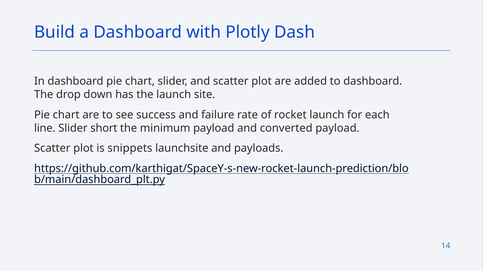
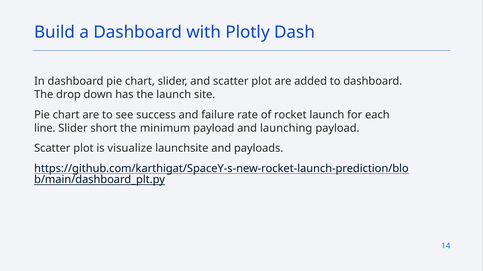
converted: converted -> launching
snippets: snippets -> visualize
